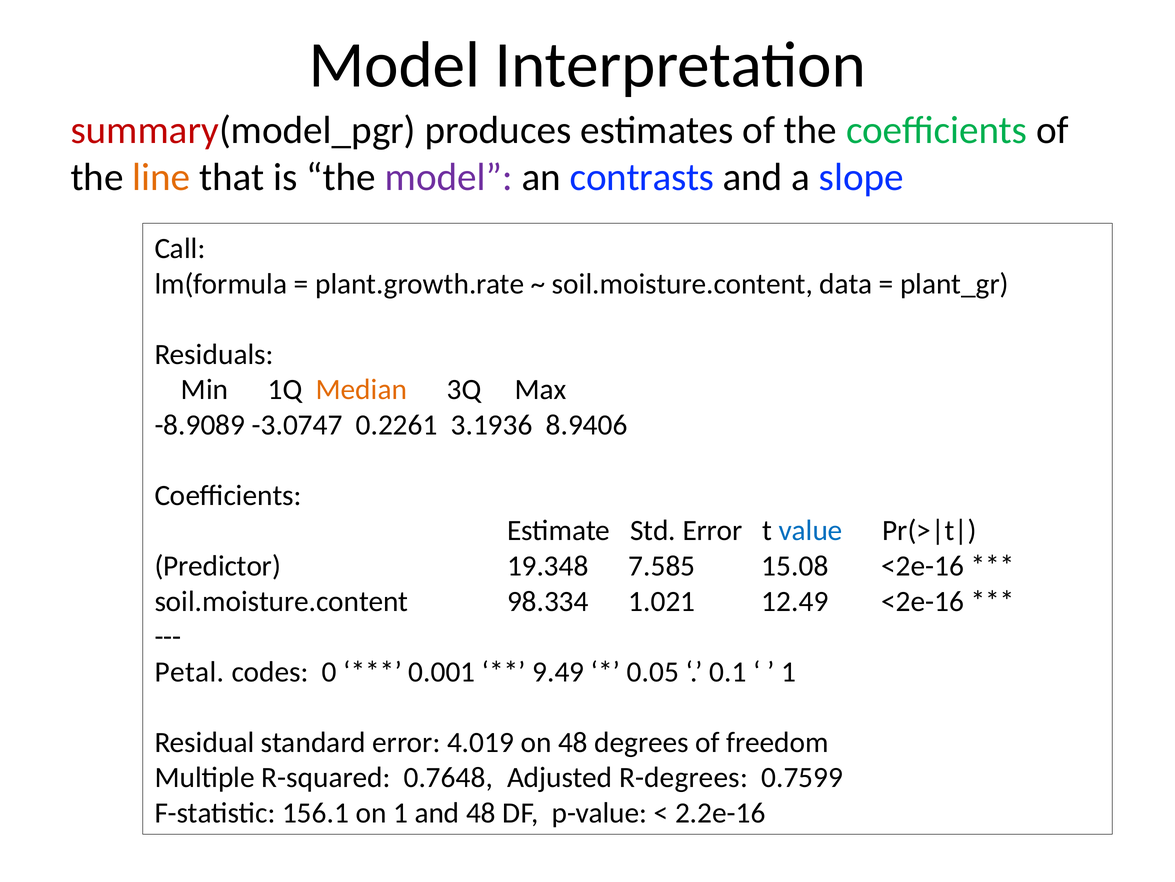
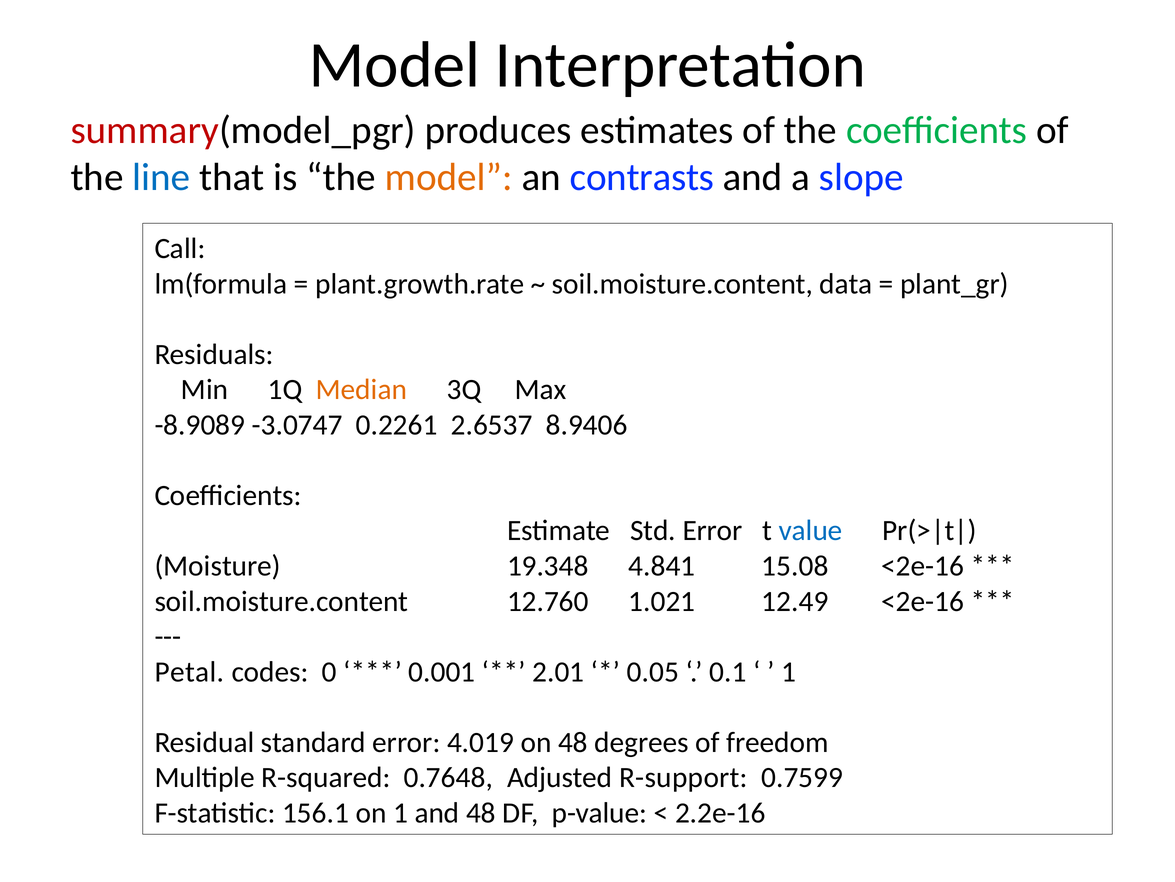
line colour: orange -> blue
model at (449, 177) colour: purple -> orange
3.1936: 3.1936 -> 2.6537
Predictor: Predictor -> Moisture
7.585: 7.585 -> 4.841
98.334: 98.334 -> 12.760
9.49: 9.49 -> 2.01
R-degrees: R-degrees -> R-support
